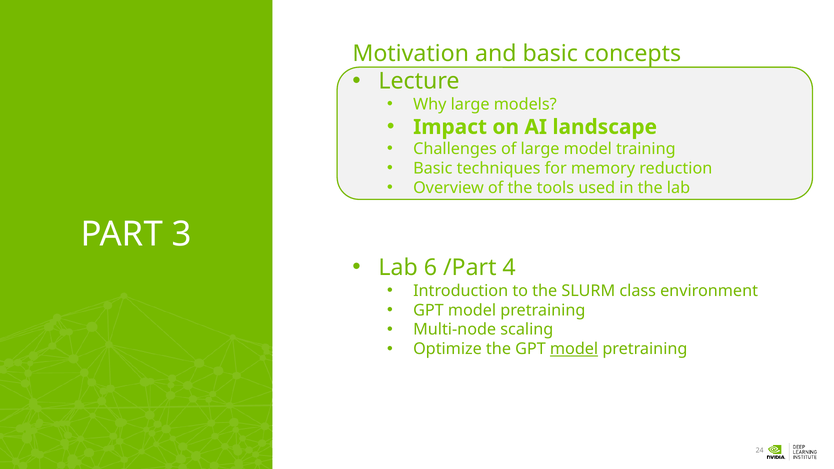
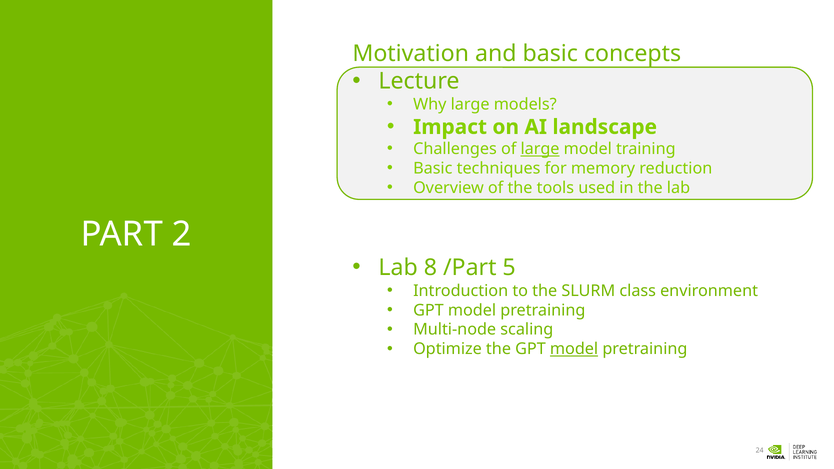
large at (540, 149) underline: none -> present
3: 3 -> 2
6: 6 -> 8
4: 4 -> 5
